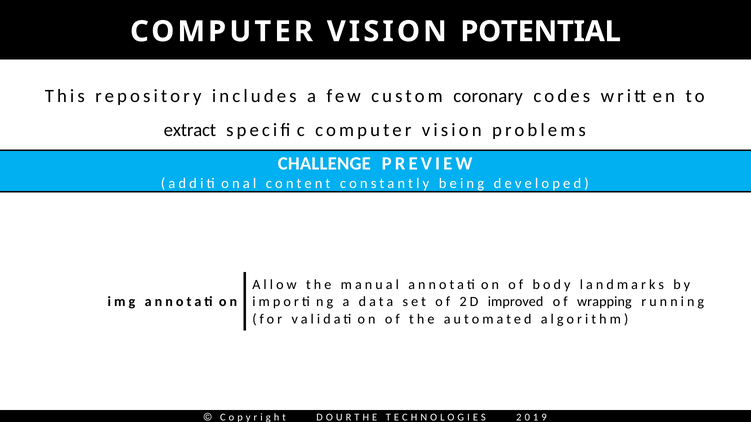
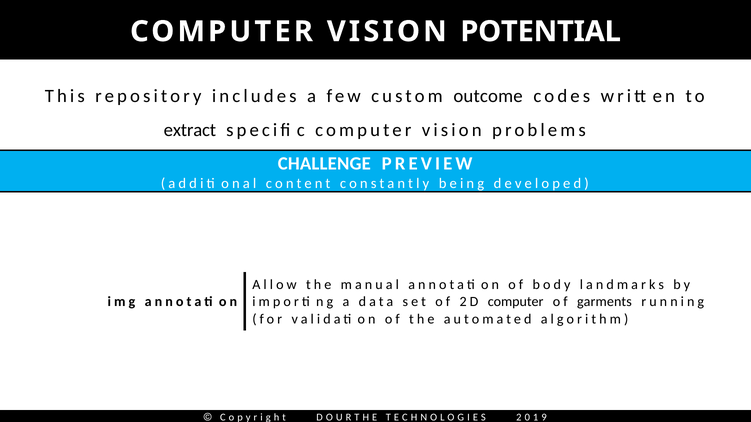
coronary: coronary -> outcome
2D improved: improved -> computer
wrapping: wrapping -> garments
